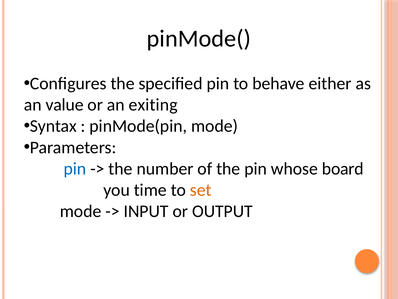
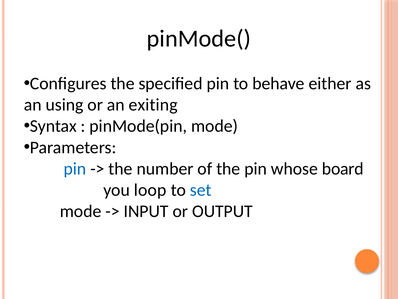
value: value -> using
time: time -> loop
set colour: orange -> blue
